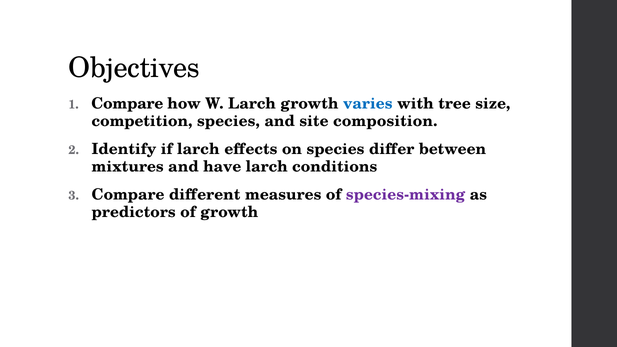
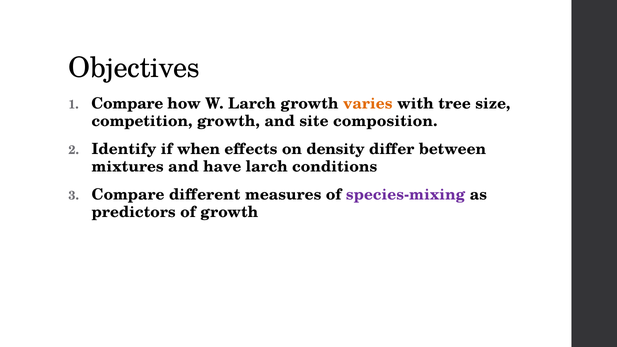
varies colour: blue -> orange
competition species: species -> growth
if larch: larch -> when
on species: species -> density
